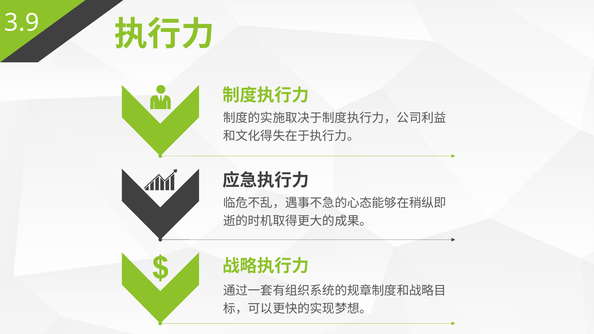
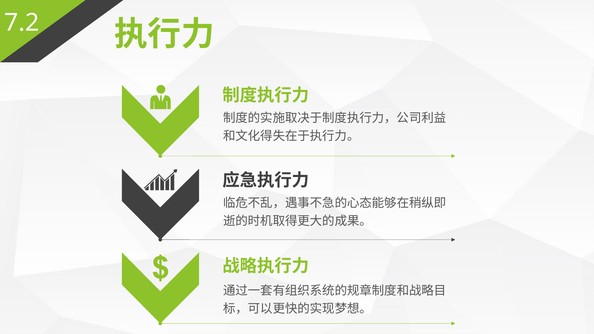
3.9: 3.9 -> 7.2
